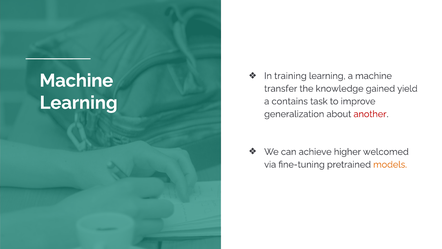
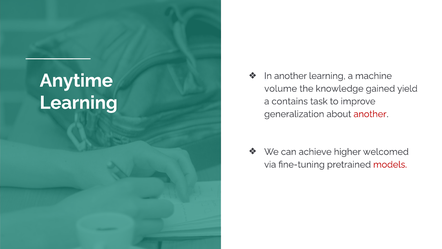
In training: training -> another
Machine at (76, 80): Machine -> Anytime
transfer: transfer -> volume
models colour: orange -> red
